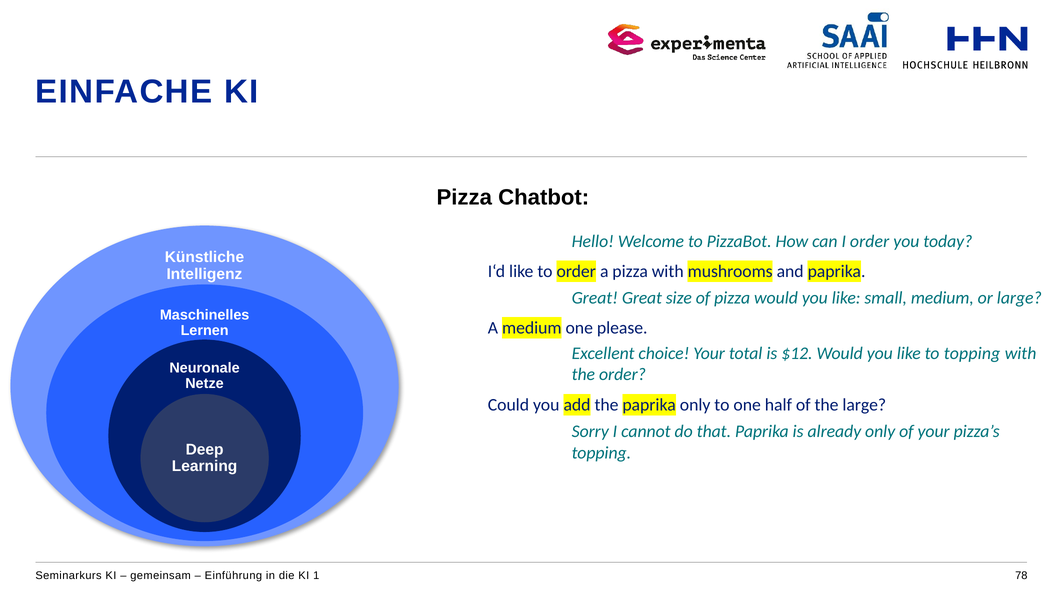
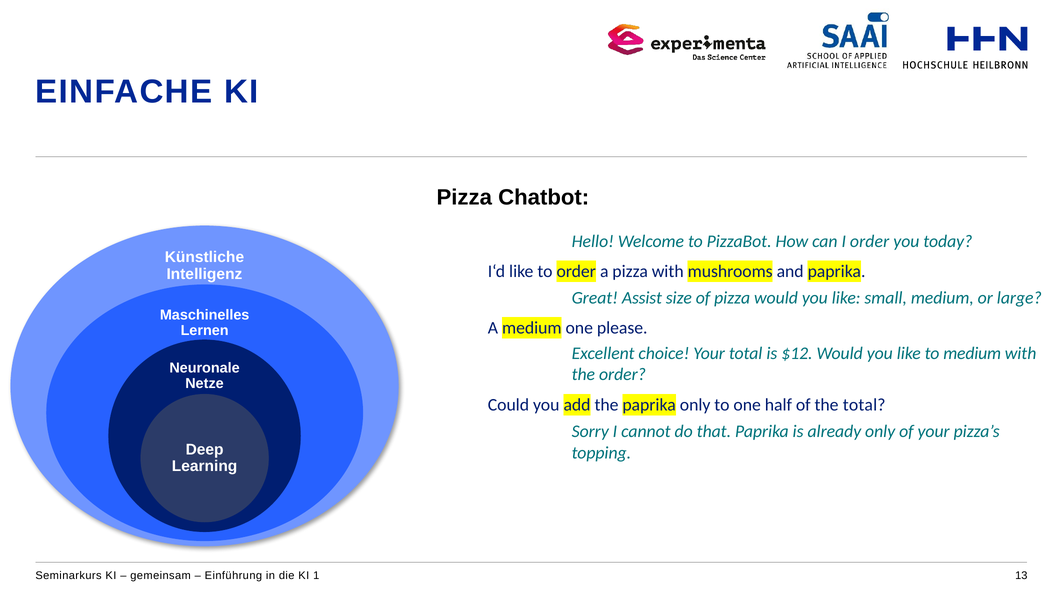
Great Great: Great -> Assist
to topping: topping -> medium
the large: large -> total
78: 78 -> 13
